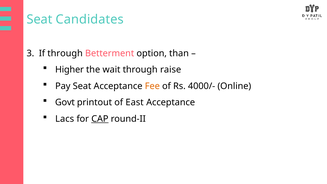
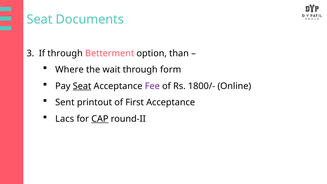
Candidates: Candidates -> Documents
Higher: Higher -> Where
raise: raise -> form
Seat at (82, 86) underline: none -> present
Fee colour: orange -> purple
4000/-: 4000/- -> 1800/-
Govt: Govt -> Sent
East: East -> First
